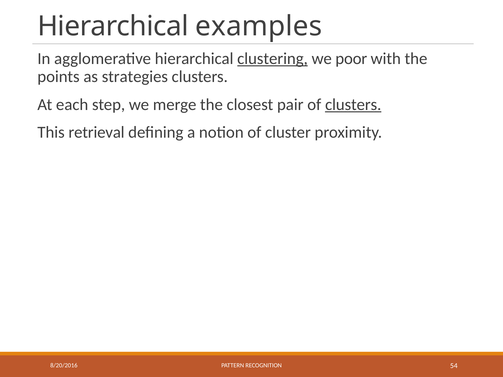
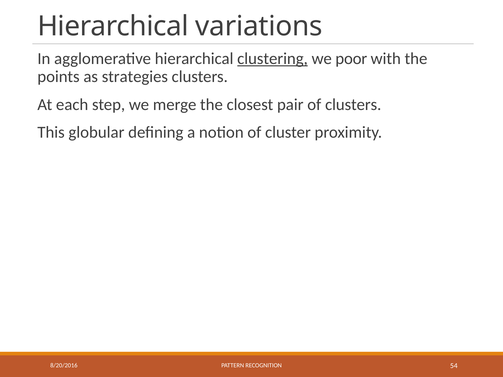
examples: examples -> variations
clusters at (353, 105) underline: present -> none
retrieval: retrieval -> globular
